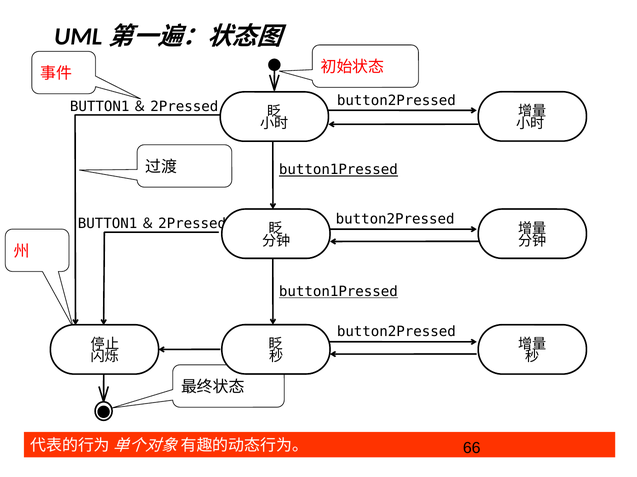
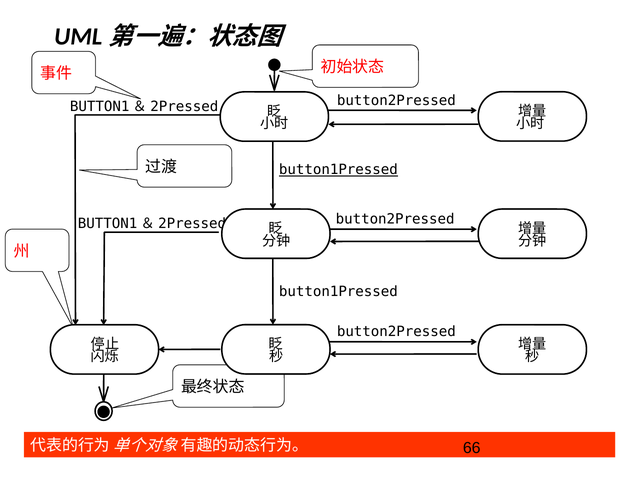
button1Pressed at (338, 292) underline: present -> none
